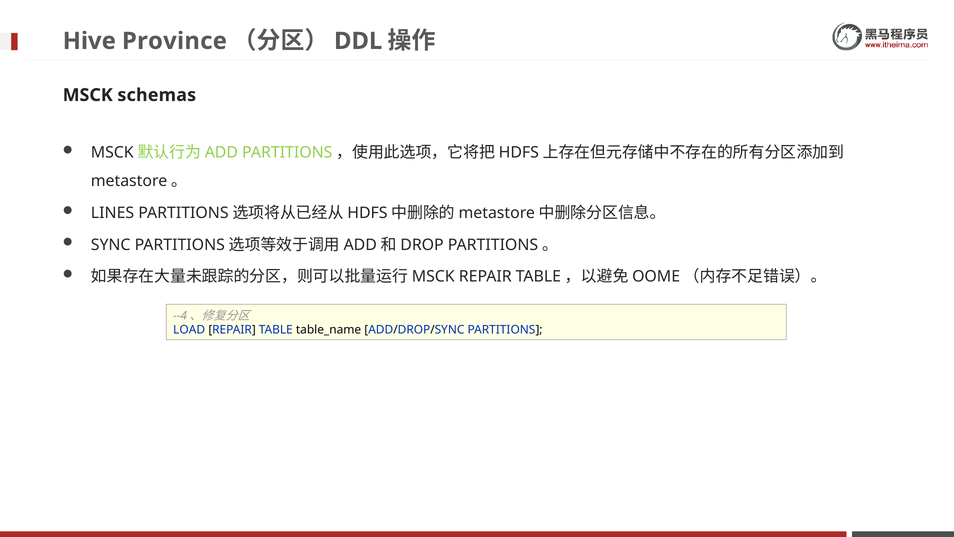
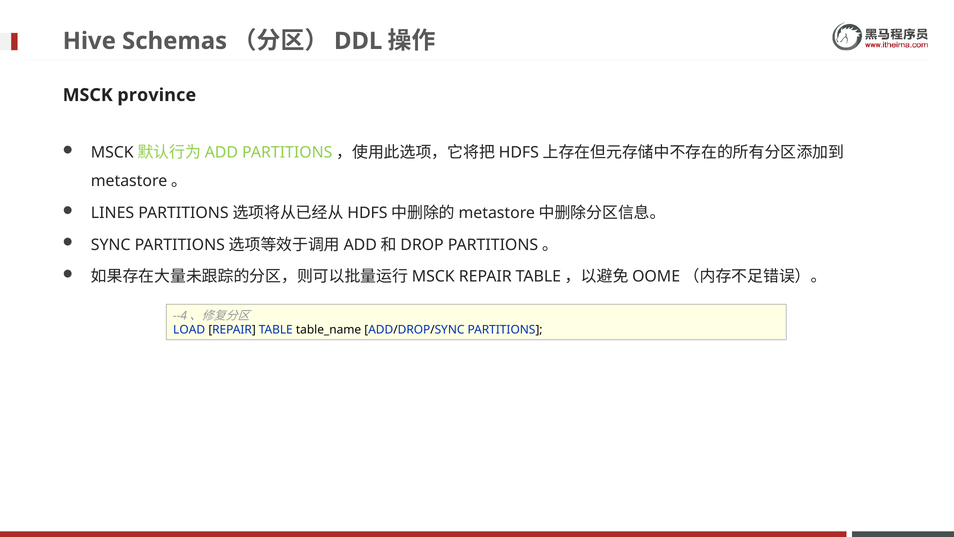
Province: Province -> Schemas
schemas: schemas -> province
